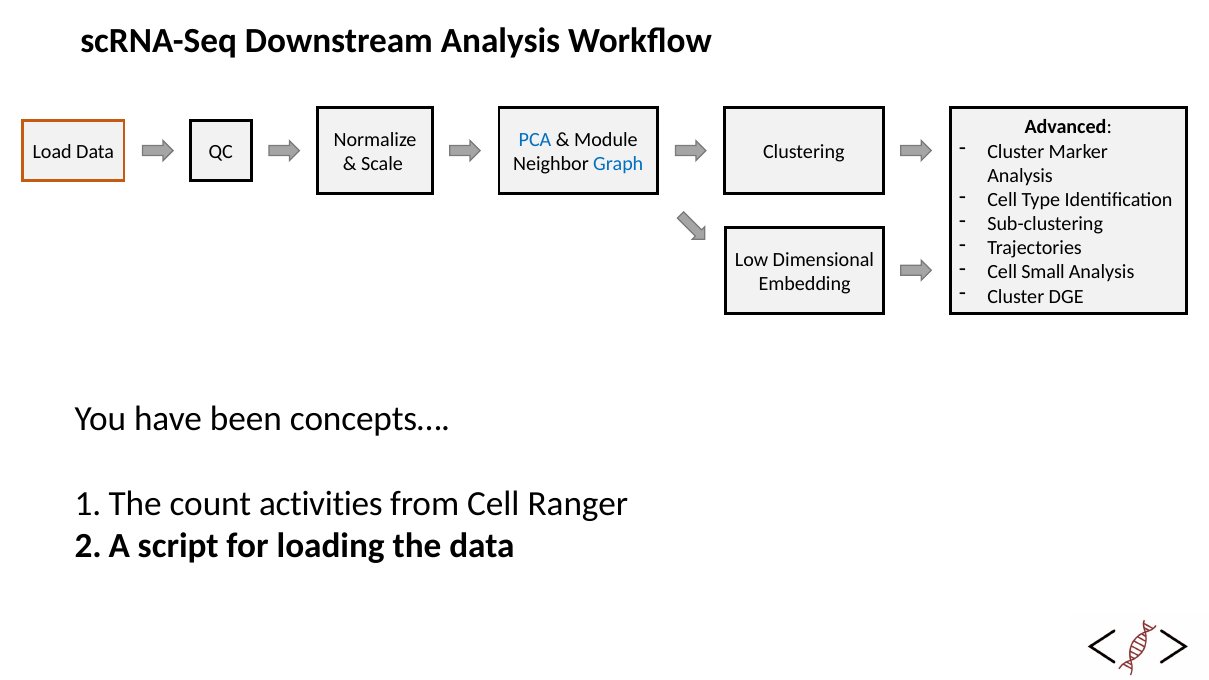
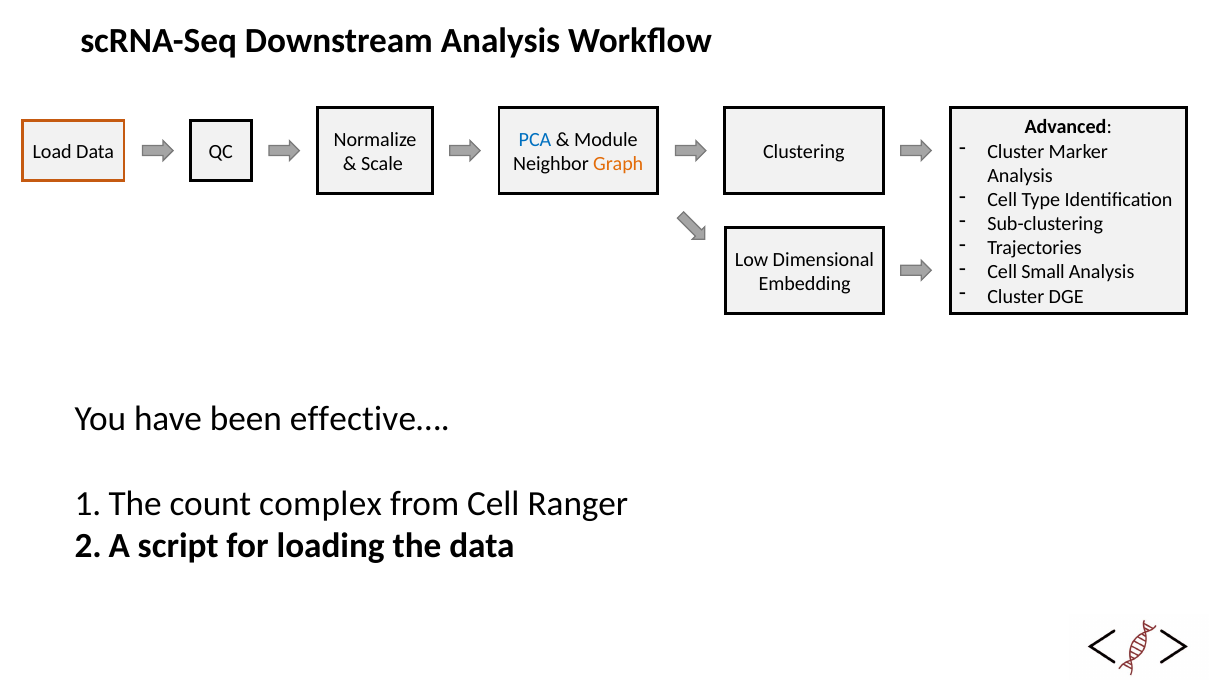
Graph colour: blue -> orange
concepts…: concepts… -> effective…
activities: activities -> complex
